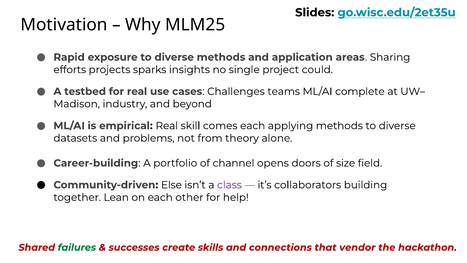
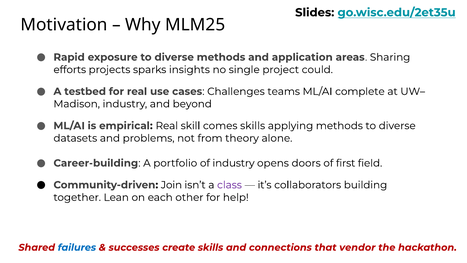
comes each: each -> skills
of channel: channel -> industry
size: size -> first
Else: Else -> Join
failures colour: green -> blue
